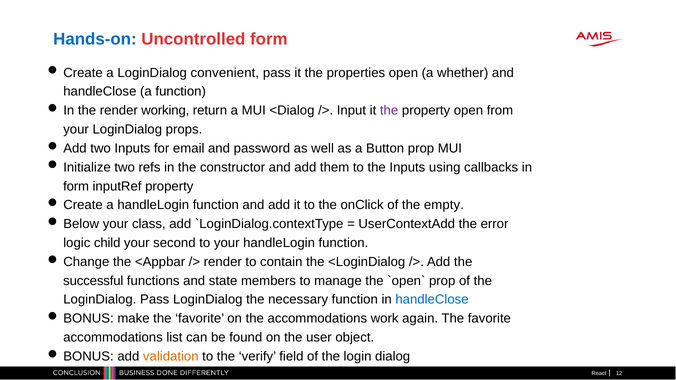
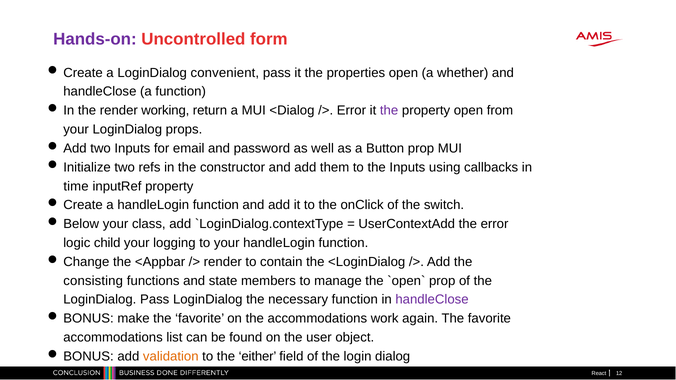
Hands-on colour: blue -> purple
Input at (351, 111): Input -> Error
form at (76, 186): form -> time
empty: empty -> switch
second: second -> logging
successful: successful -> consisting
handleClose at (432, 300) colour: blue -> purple
verify: verify -> either
